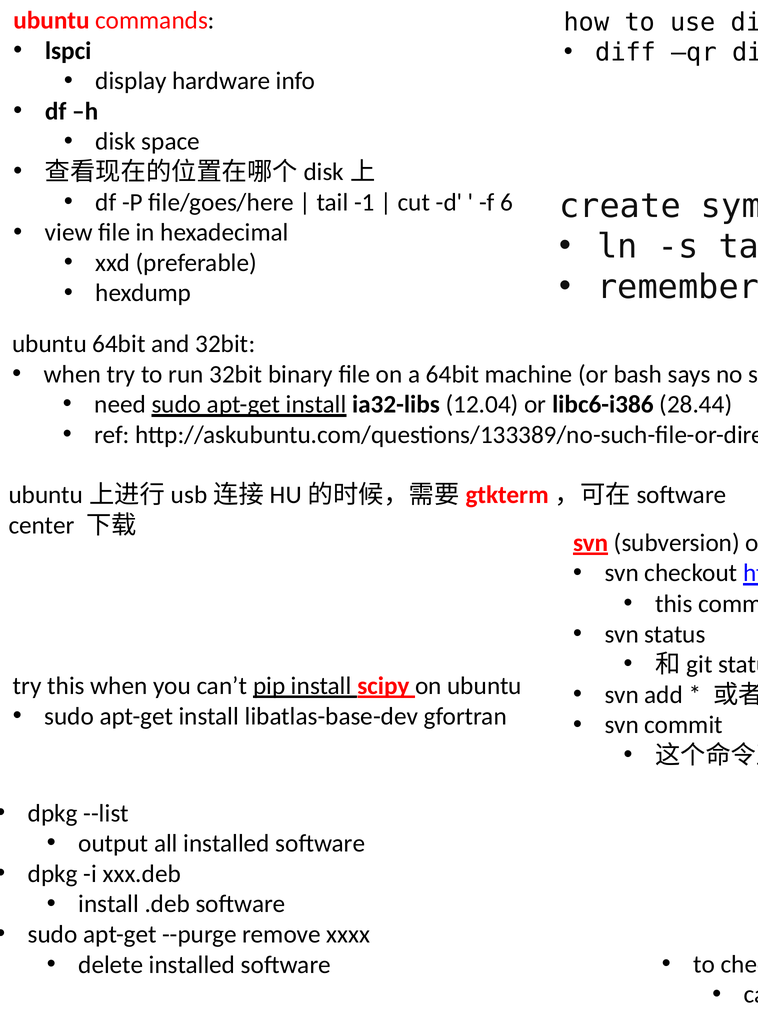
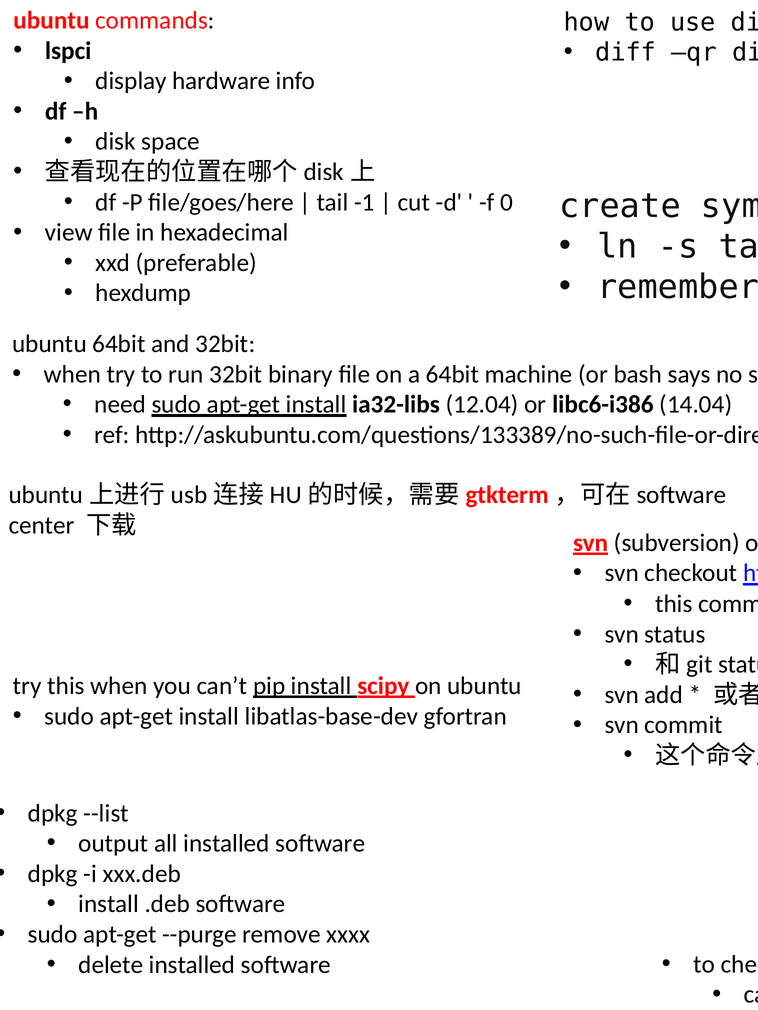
6: 6 -> 0
28.44: 28.44 -> 14.04
